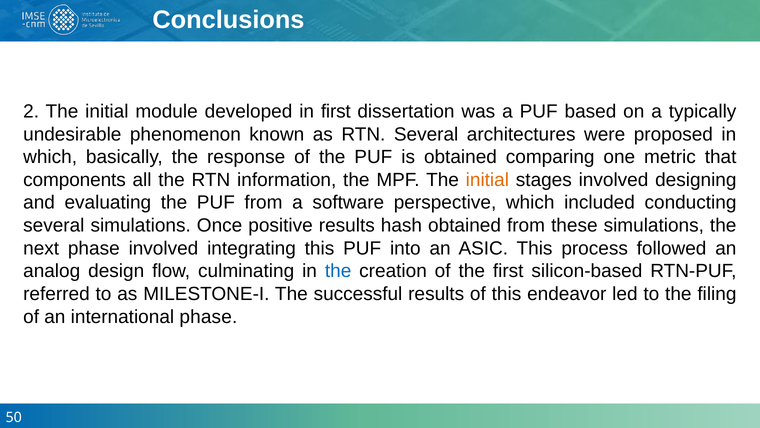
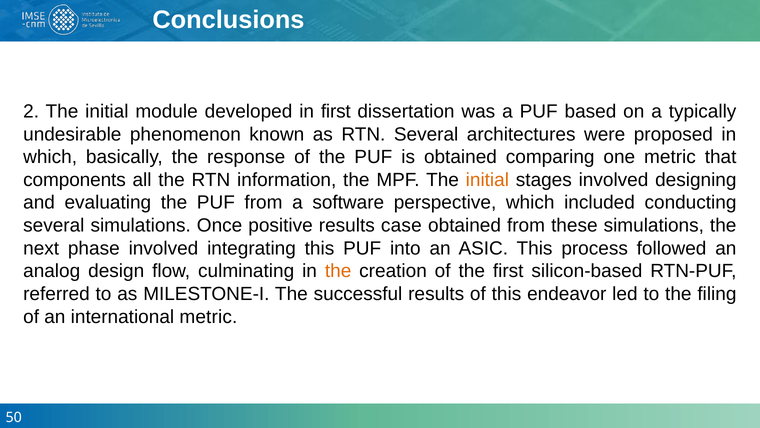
hash: hash -> case
the at (338, 271) colour: blue -> orange
international phase: phase -> metric
